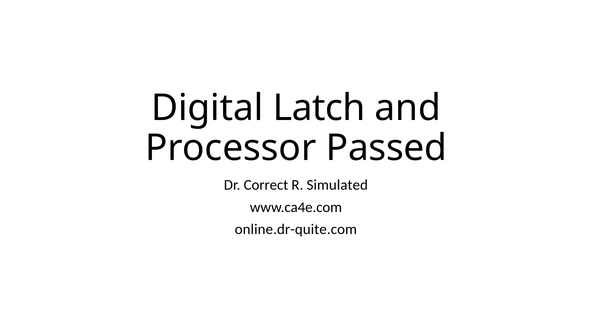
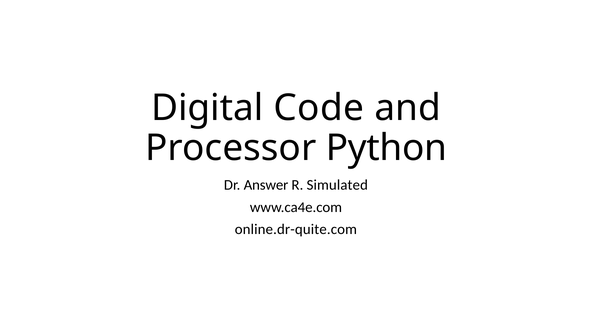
Latch: Latch -> Code
Passed: Passed -> Python
Correct: Correct -> Answer
